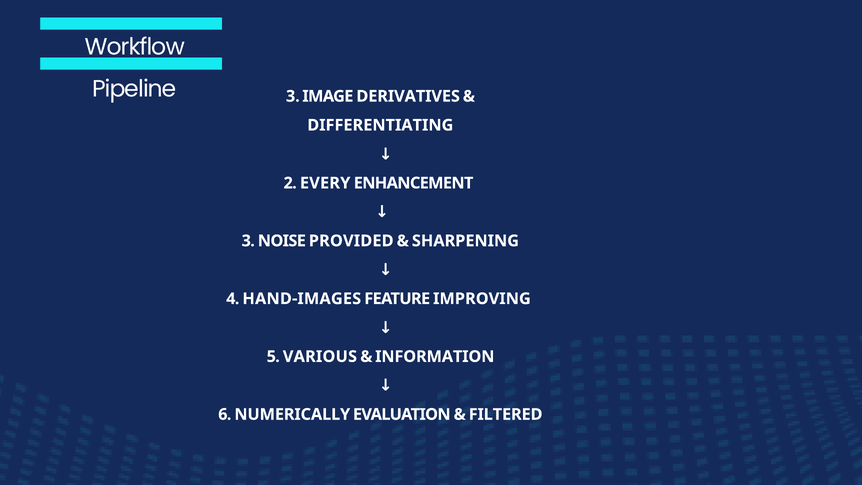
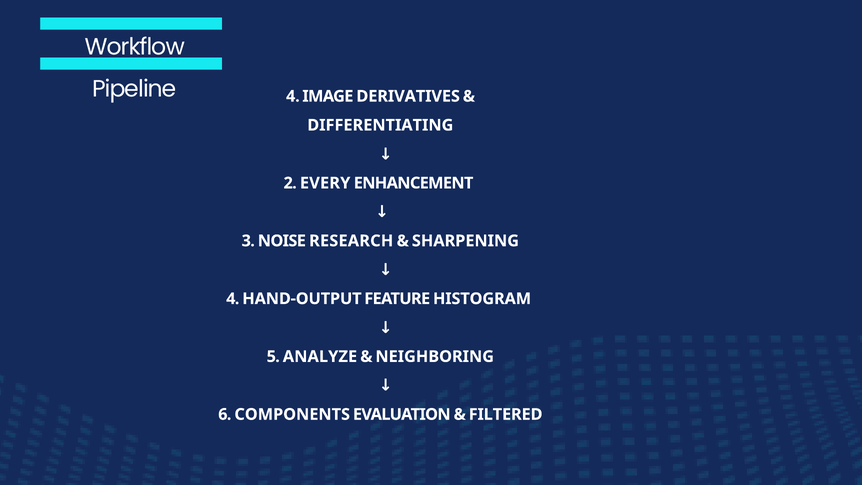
Pipeline 3: 3 -> 4
PROVIDED: PROVIDED -> RESEARCH
HAND-IMAGES: HAND-IMAGES -> HAND-OUTPUT
IMPROVING: IMPROVING -> HISTOGRAM
VARIOUS: VARIOUS -> ANALYZE
INFORMATION: INFORMATION -> NEIGHBORING
NUMERICALLY: NUMERICALLY -> COMPONENTS
